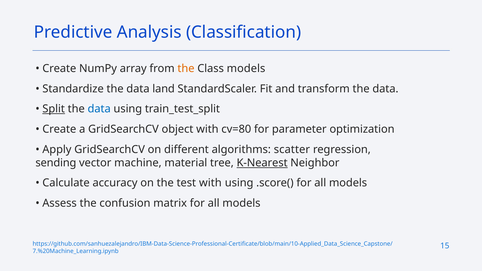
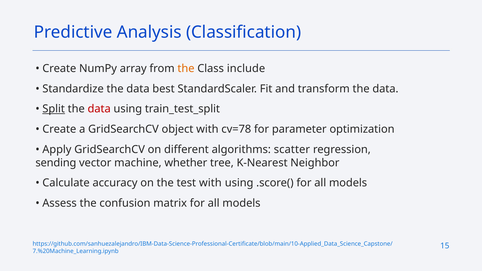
Class models: models -> include
land: land -> best
data at (99, 109) colour: blue -> red
cv=80: cv=80 -> cv=78
material: material -> whether
K-Nearest underline: present -> none
